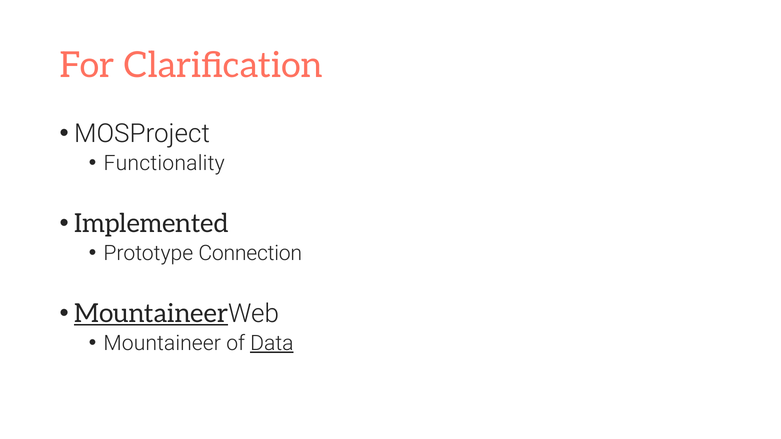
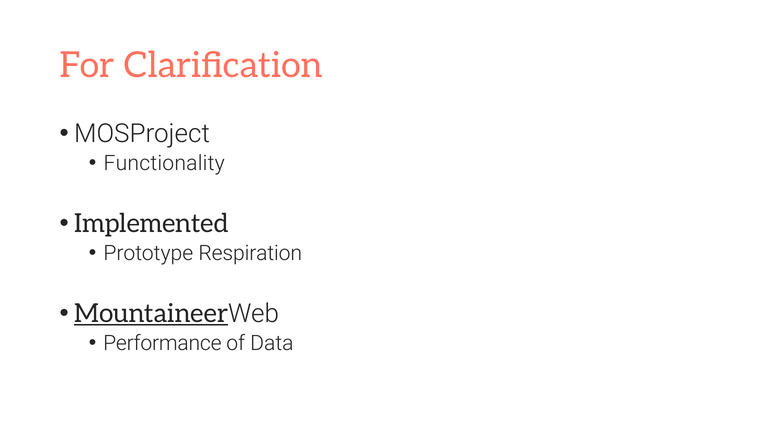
Connection: Connection -> Respiration
Mountaineer at (162, 343): Mountaineer -> Performance
Data underline: present -> none
